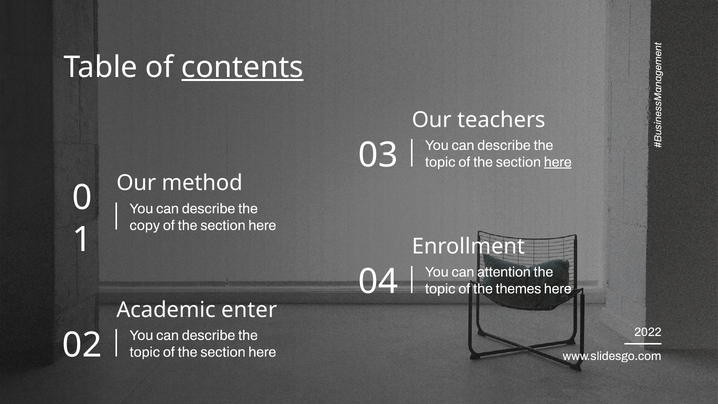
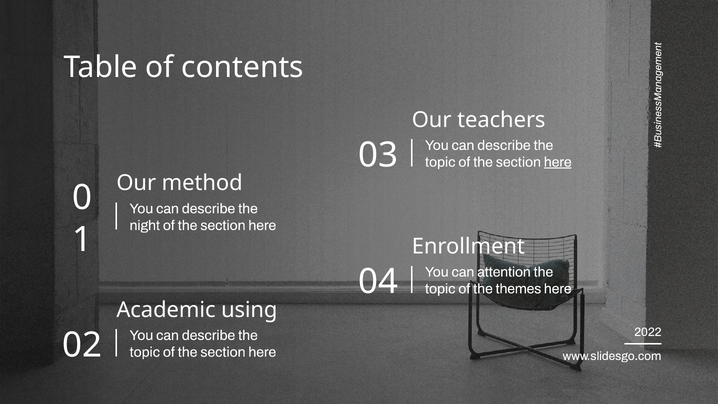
contents underline: present -> none
copy: copy -> night
enter: enter -> using
